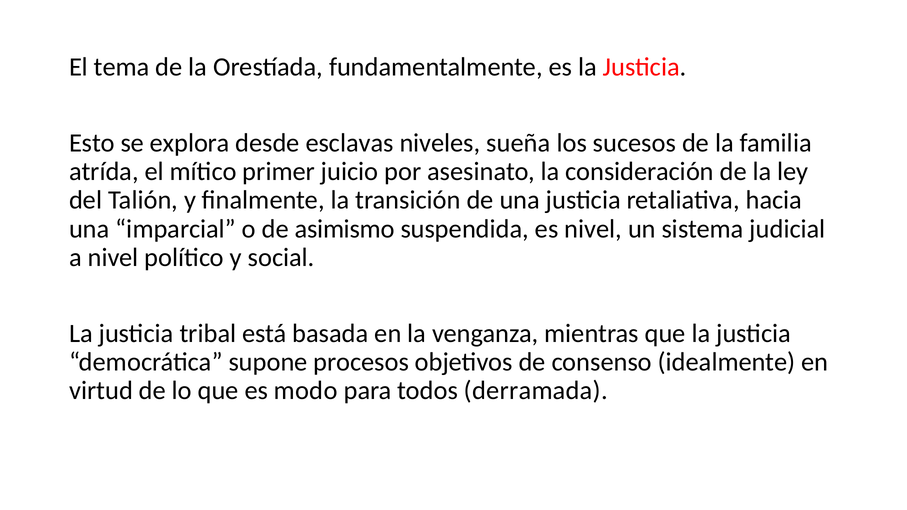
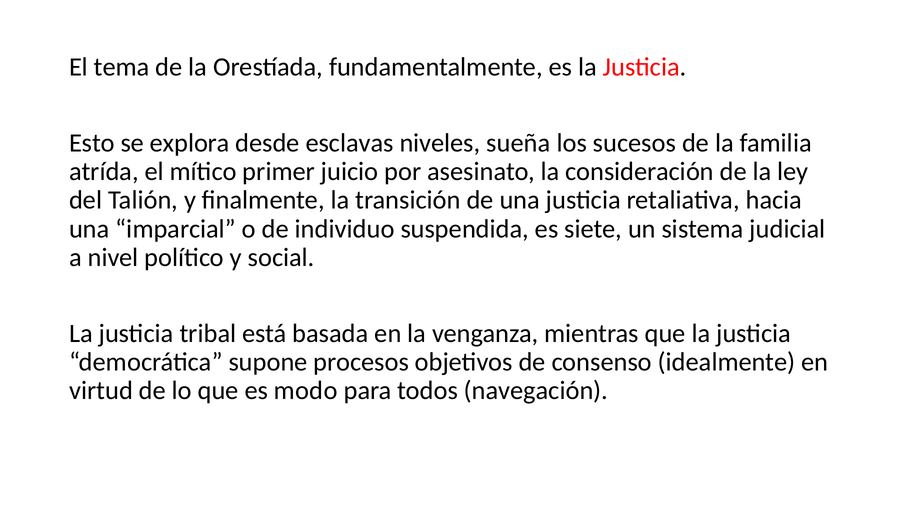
asimismo: asimismo -> individuo
es nivel: nivel -> siete
derramada: derramada -> navegación
